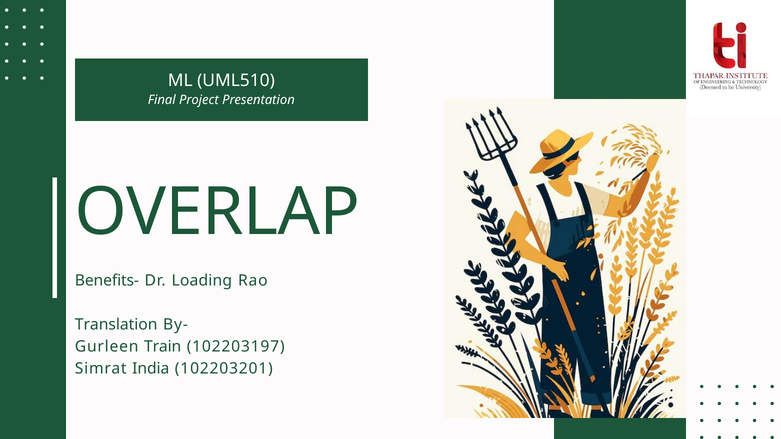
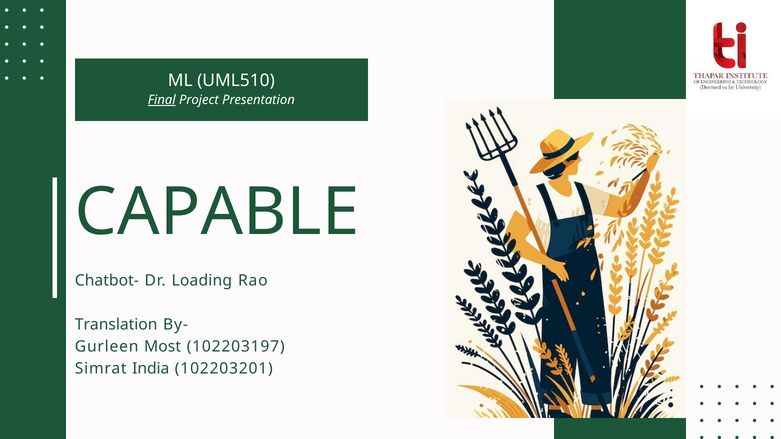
Final underline: none -> present
OVERLAP: OVERLAP -> CAPABLE
Benefits-: Benefits- -> Chatbot-
Train: Train -> Most
